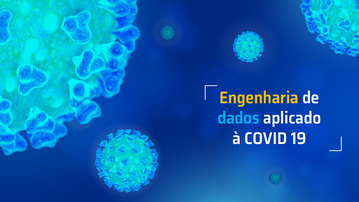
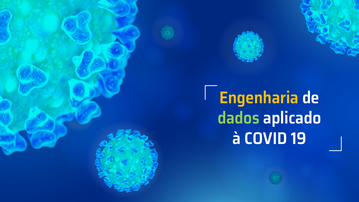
dados colour: light blue -> light green
